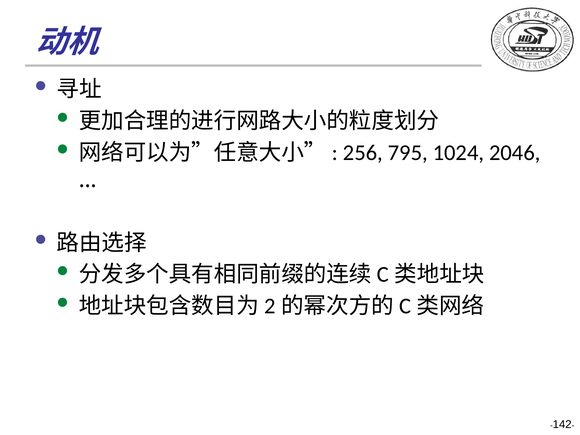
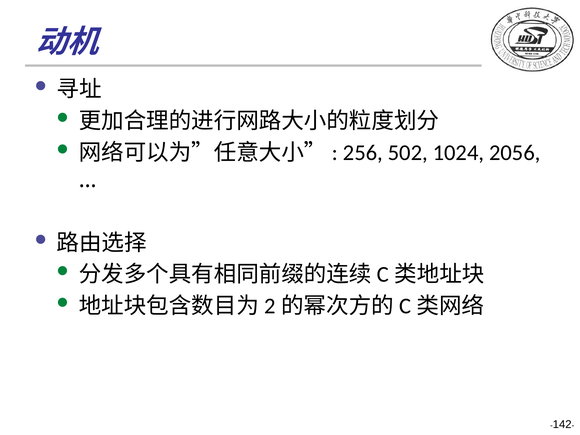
795: 795 -> 502
2046: 2046 -> 2056
